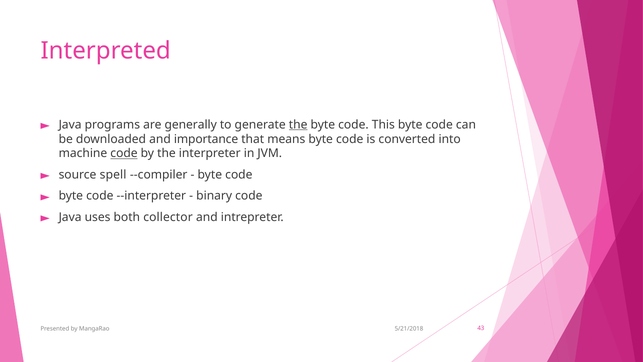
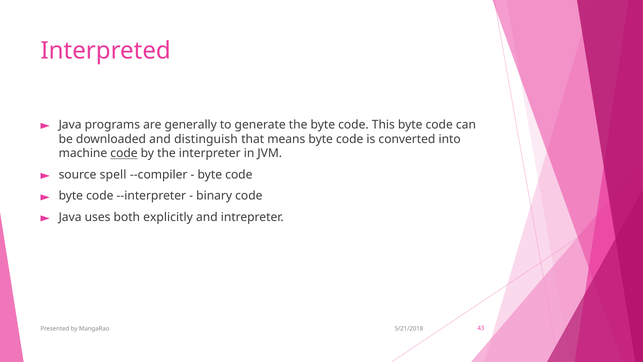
the at (298, 124) underline: present -> none
importance: importance -> distinguish
collector: collector -> explicitly
